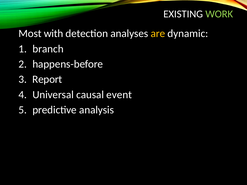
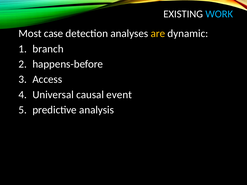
WORK colour: light green -> light blue
with: with -> case
Report: Report -> Access
